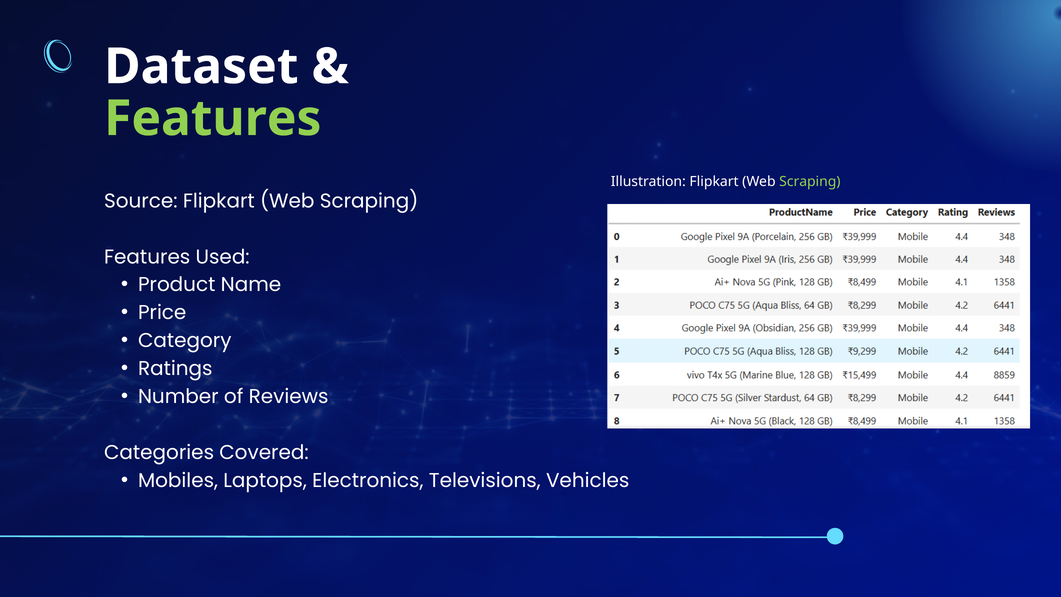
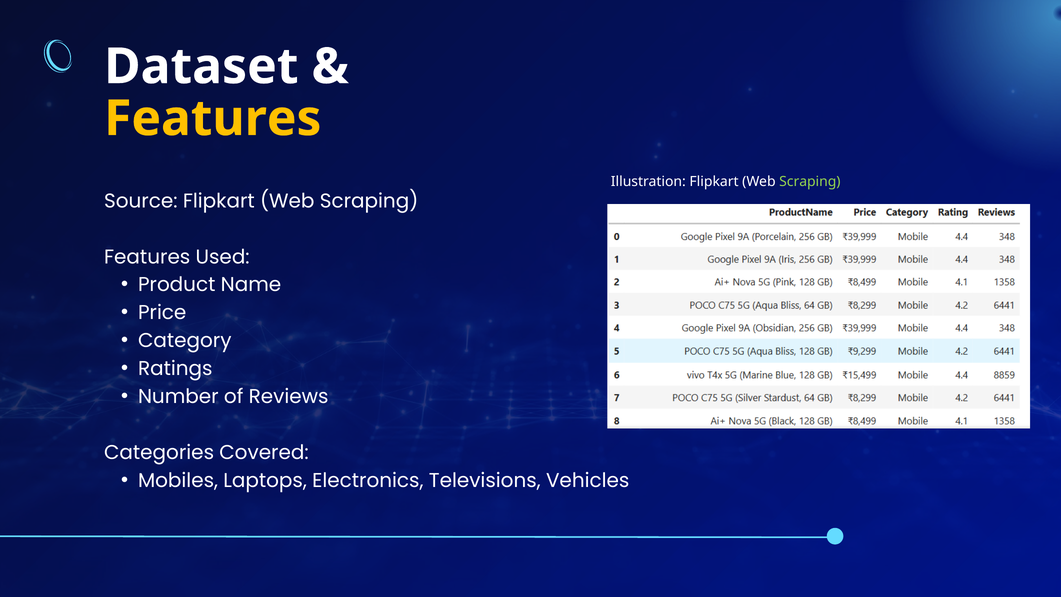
Features at (213, 119) colour: light green -> yellow
